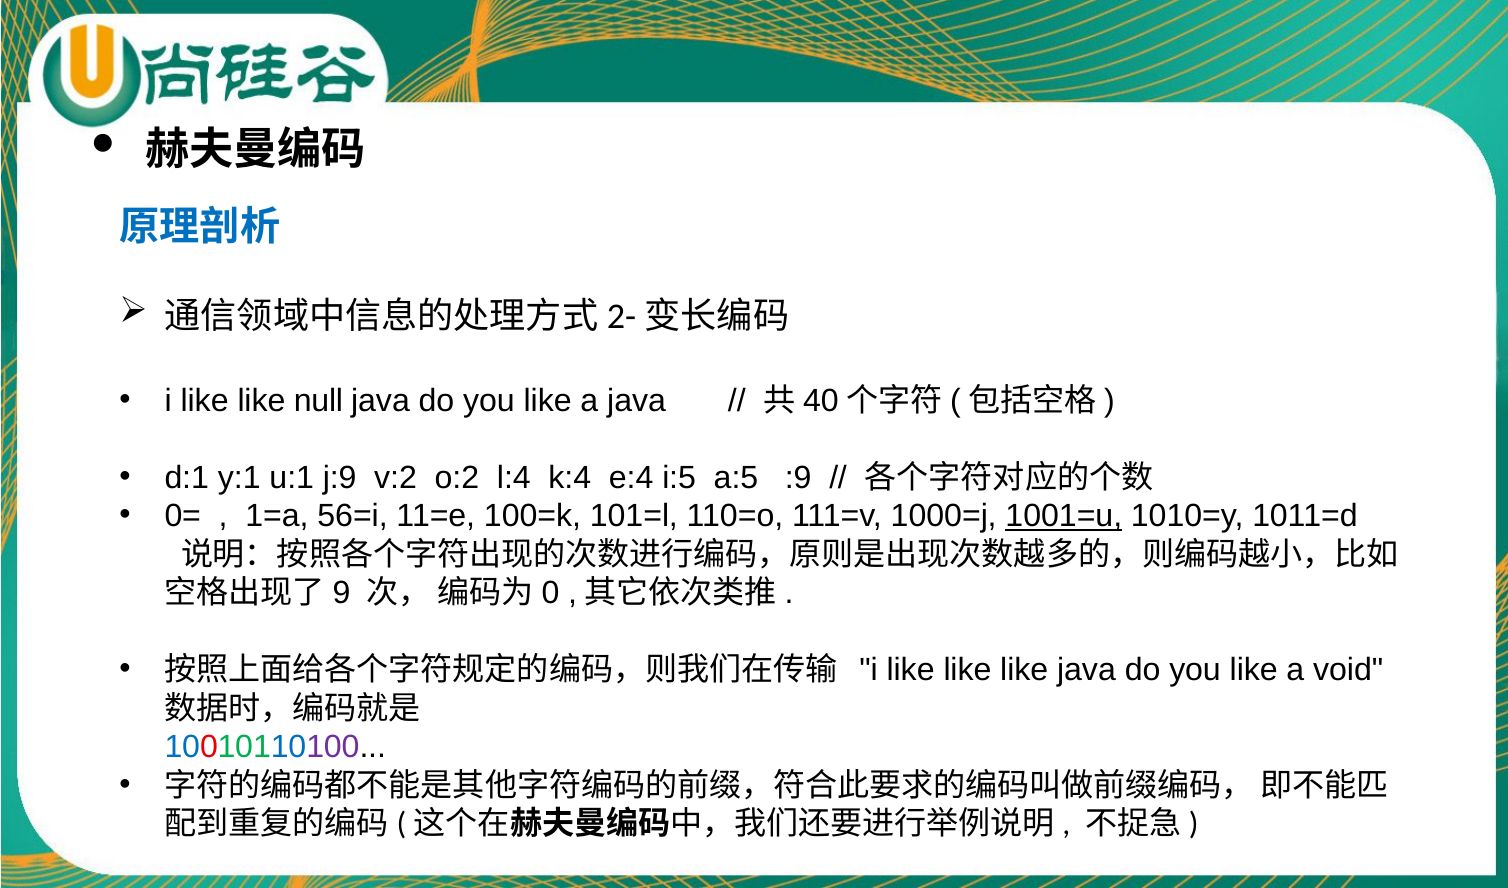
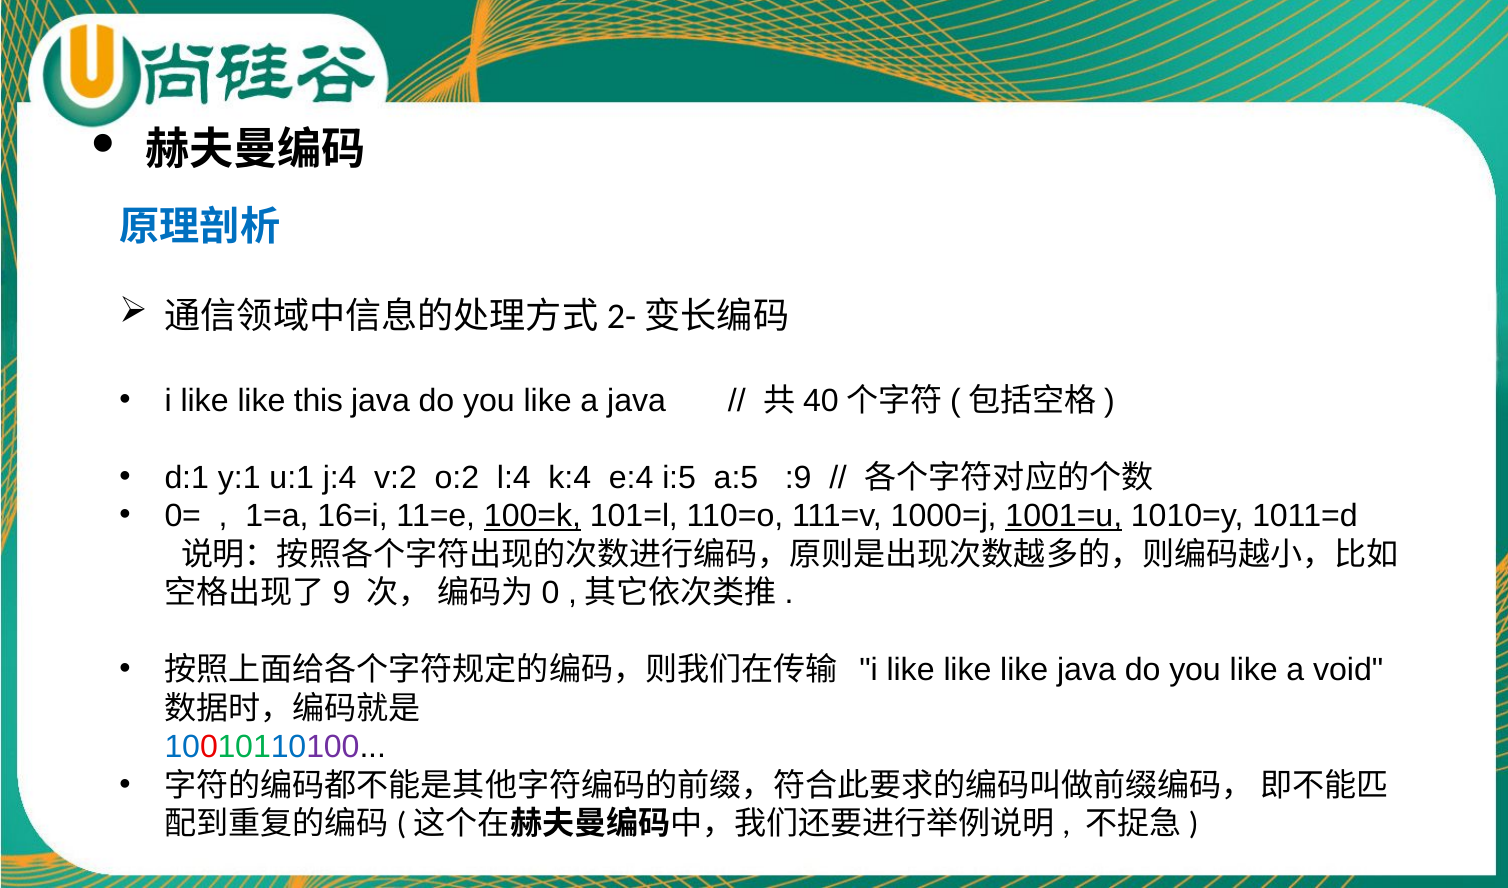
null: null -> this
j:9: j:9 -> j:4
56=i: 56=i -> 16=i
100=k underline: none -> present
